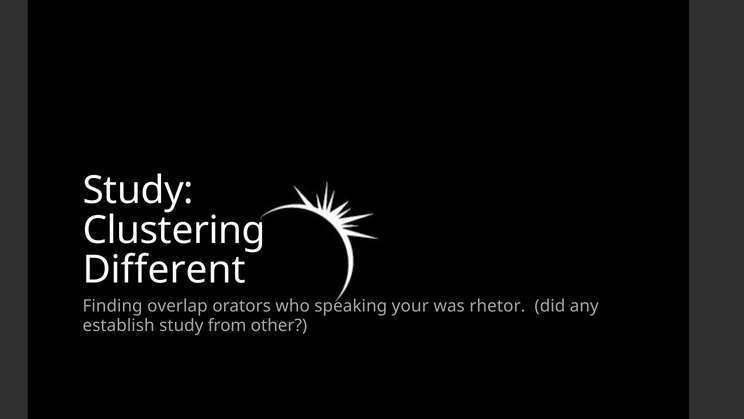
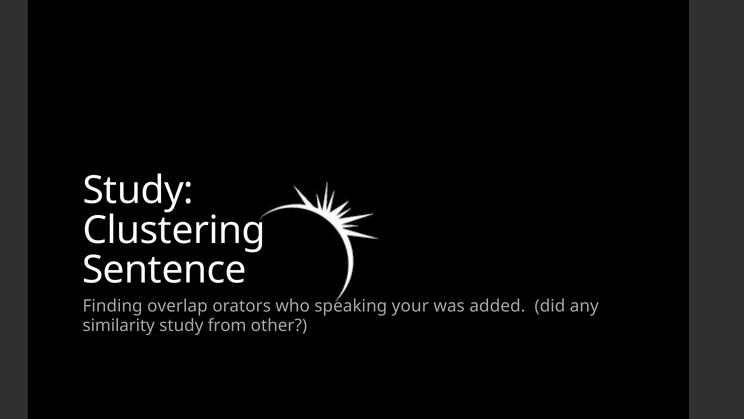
Different: Different -> Sentence
rhetor: rhetor -> added
establish: establish -> similarity
